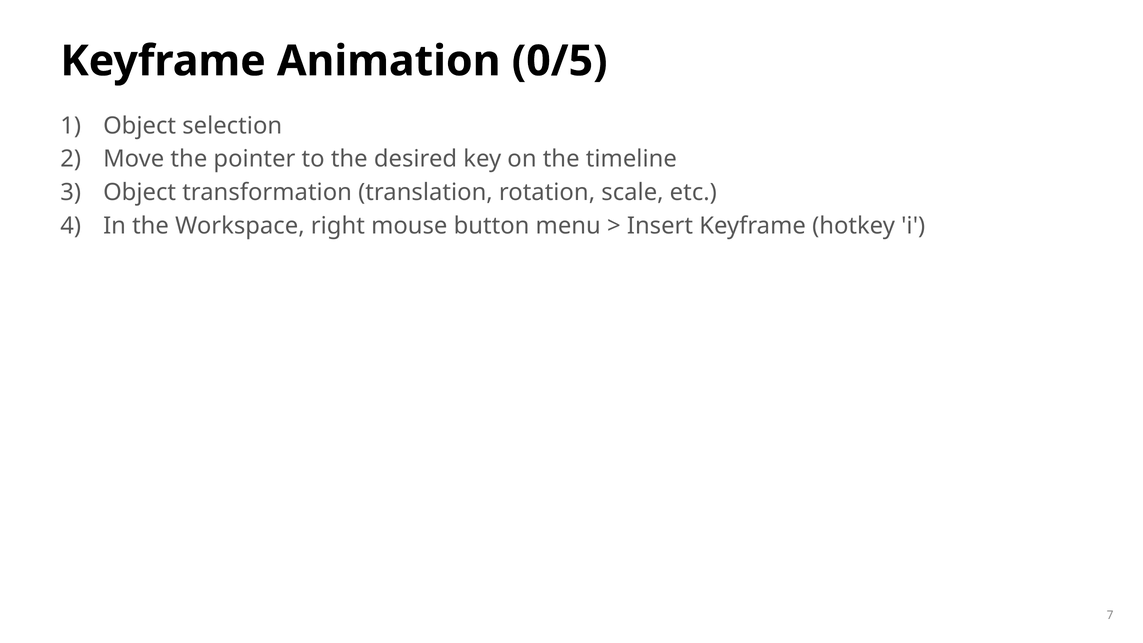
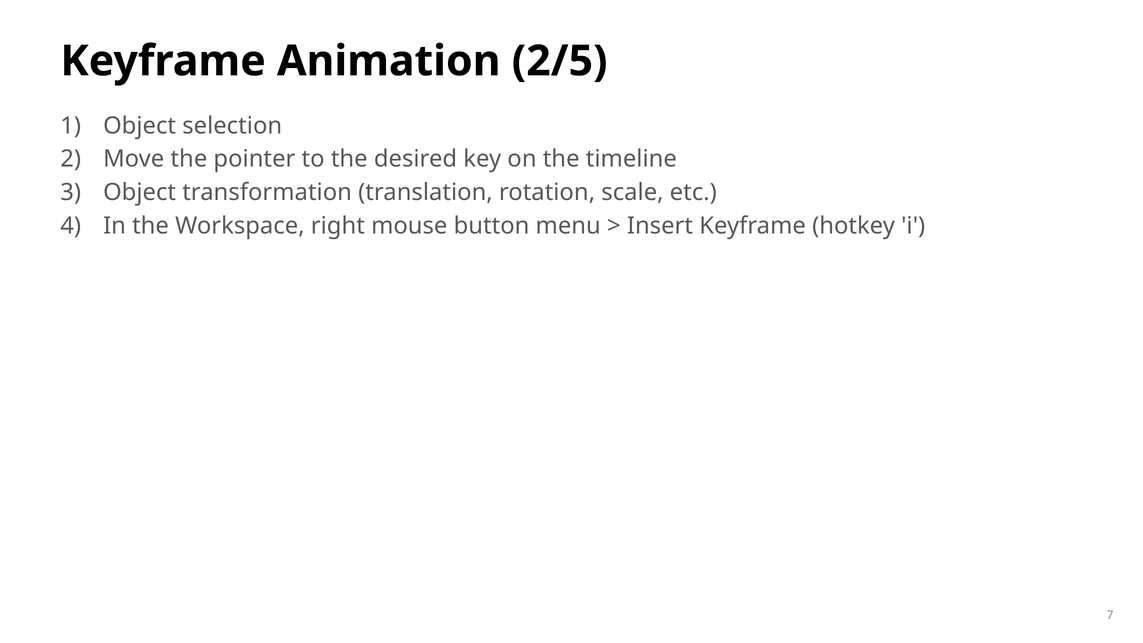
0/5: 0/5 -> 2/5
